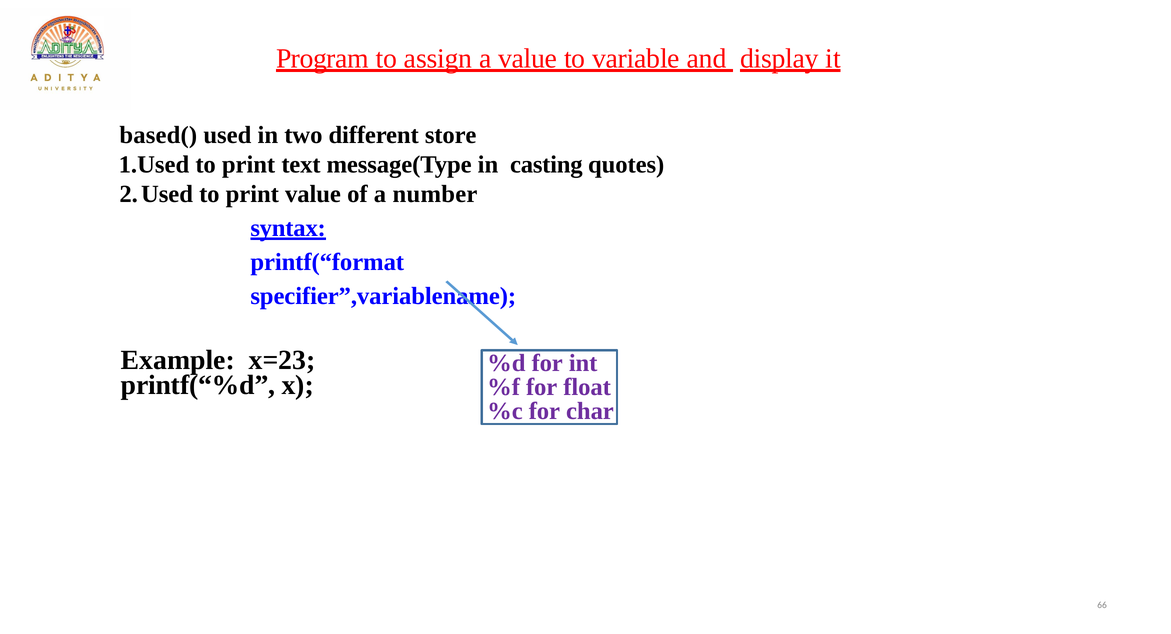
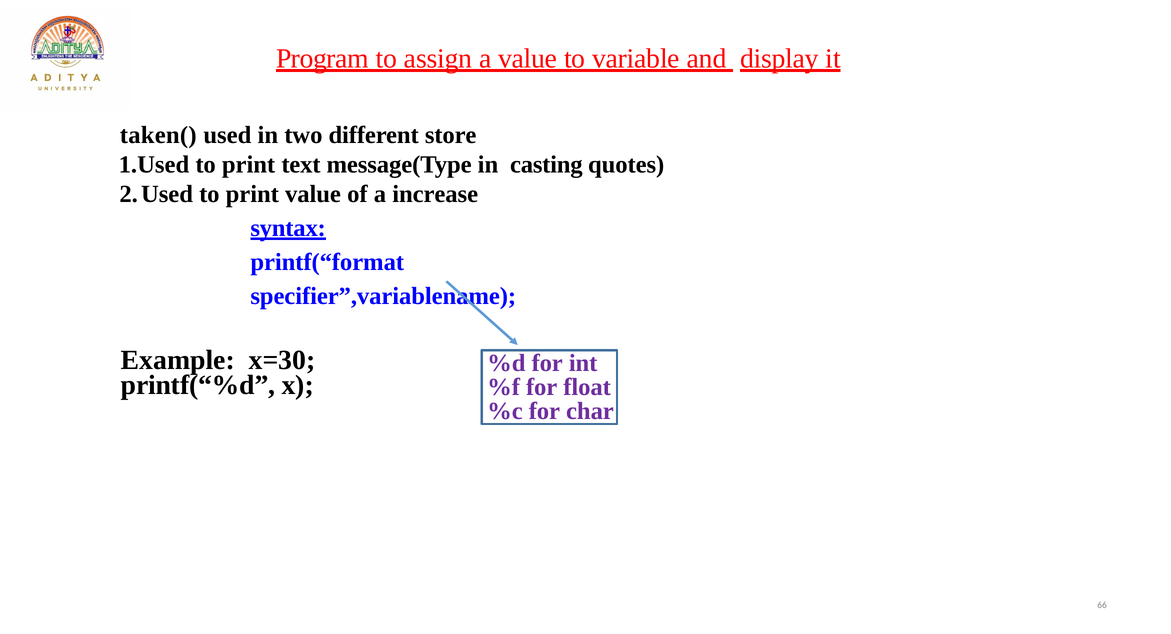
based(: based( -> taken(
number: number -> increase
x=23: x=23 -> x=30
